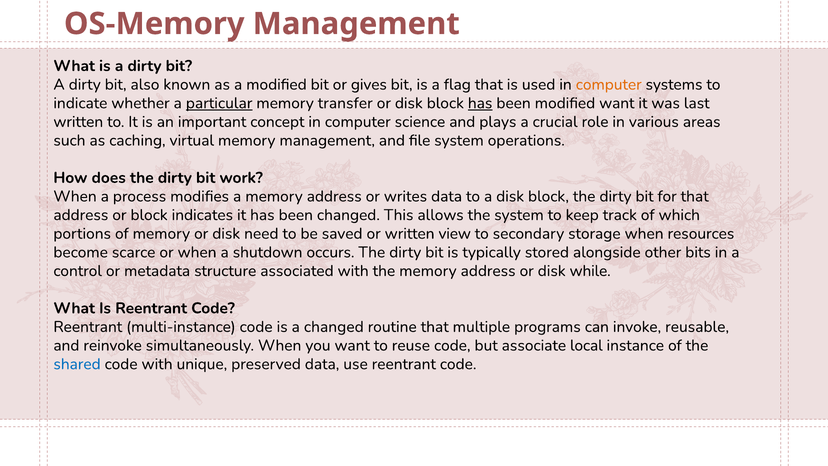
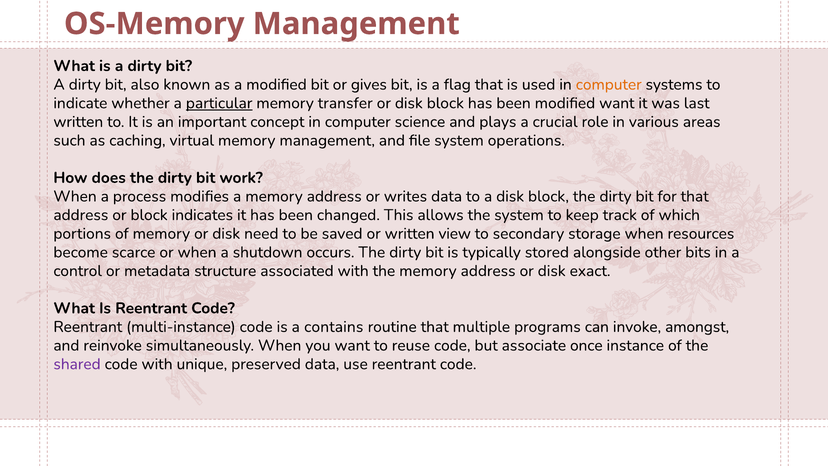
has at (480, 103) underline: present -> none
while: while -> exact
a changed: changed -> contains
reusable: reusable -> amongst
local: local -> once
shared colour: blue -> purple
